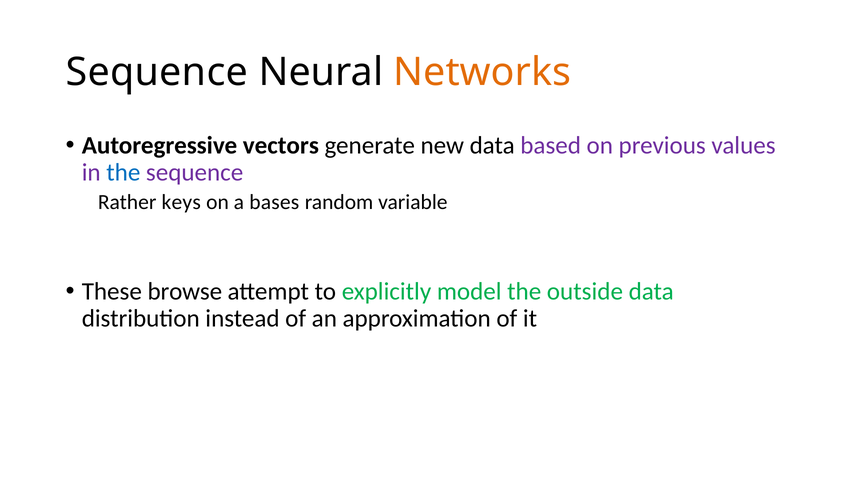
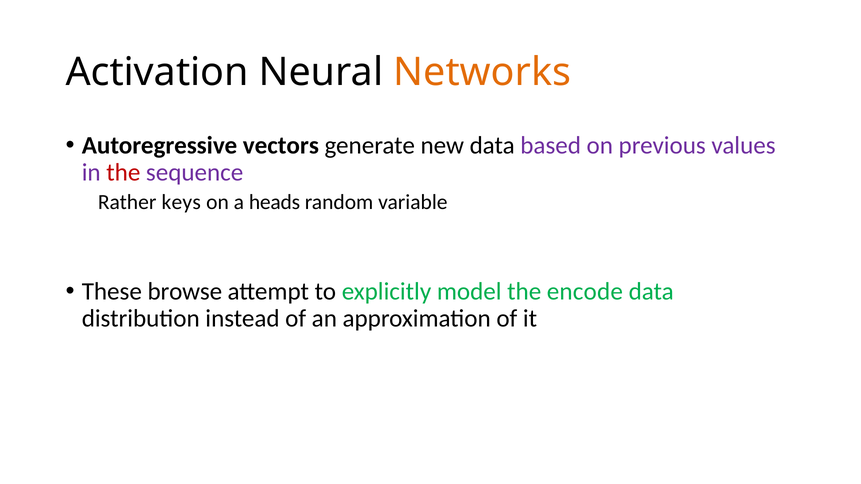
Sequence at (157, 72): Sequence -> Activation
the at (123, 173) colour: blue -> red
bases: bases -> heads
outside: outside -> encode
